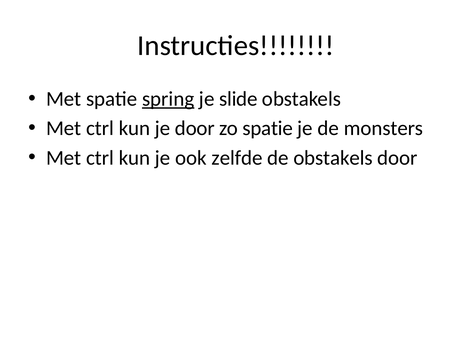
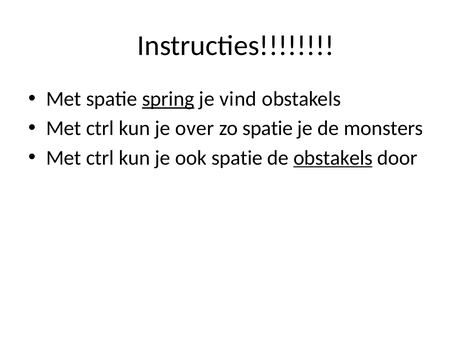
slide: slide -> vind
je door: door -> over
ook zelfde: zelfde -> spatie
obstakels at (333, 158) underline: none -> present
